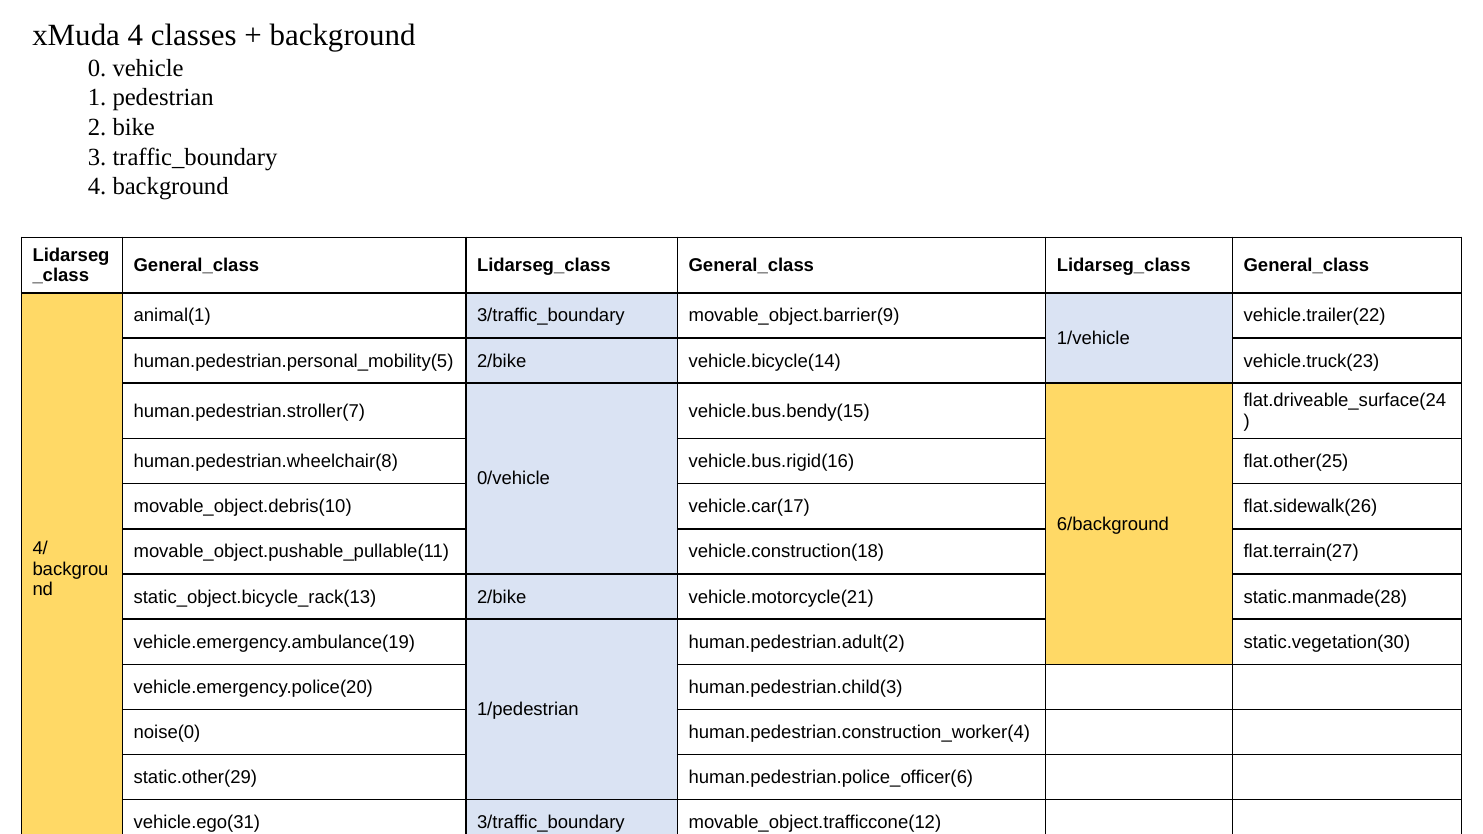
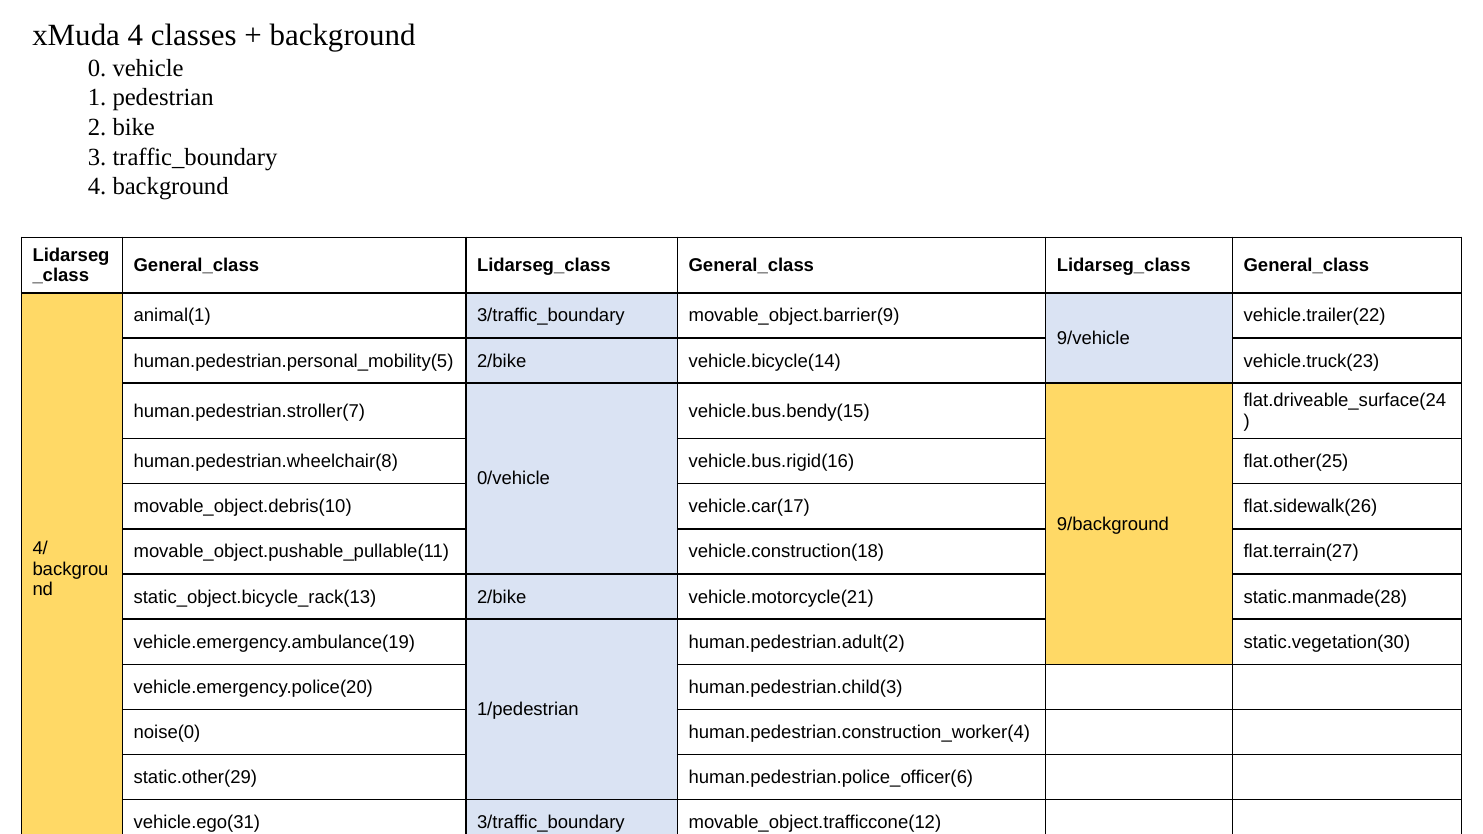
1/vehicle: 1/vehicle -> 9/vehicle
6/background: 6/background -> 9/background
